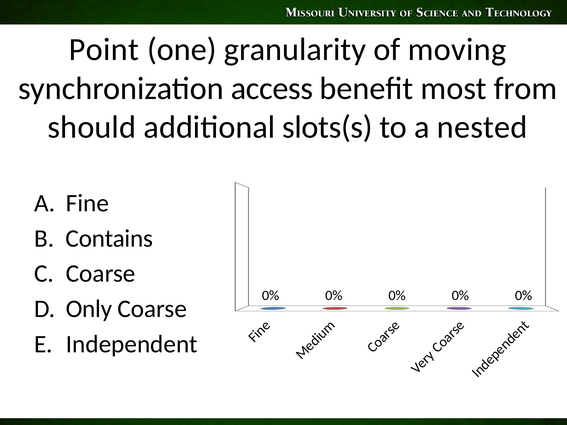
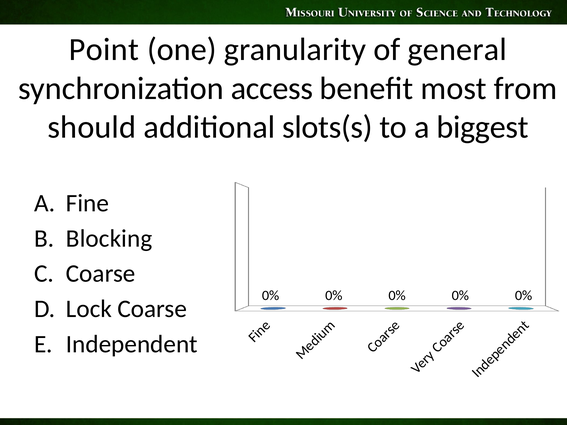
moving: moving -> general
nested: nested -> biggest
Contains: Contains -> Blocking
Only: Only -> Lock
